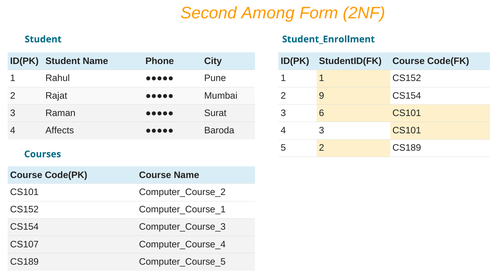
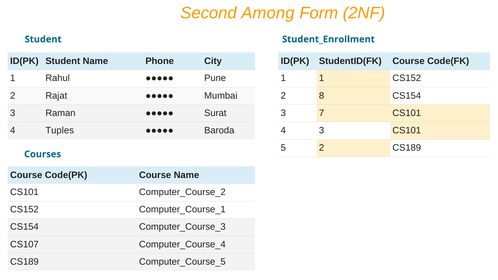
9: 9 -> 8
6: 6 -> 7
Affects: Affects -> Tuples
